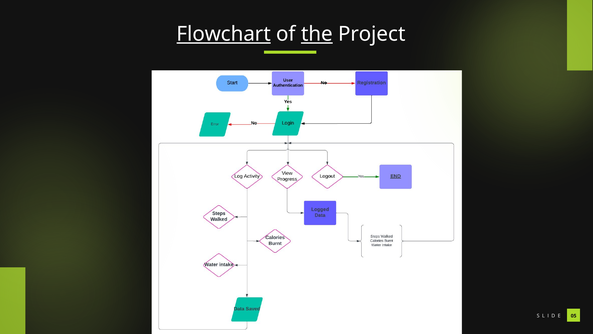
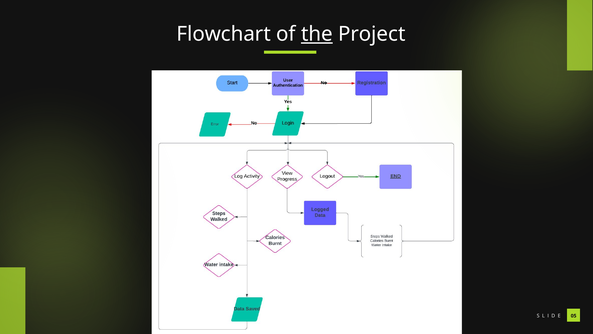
Flowchart underline: present -> none
